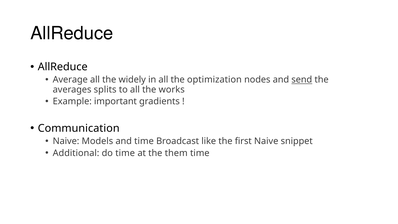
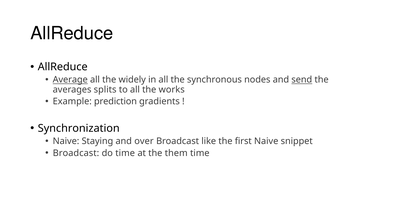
Average underline: none -> present
optimization: optimization -> synchronous
important: important -> prediction
Communication: Communication -> Synchronization
Models: Models -> Staying
and time: time -> over
Additional at (76, 153): Additional -> Broadcast
